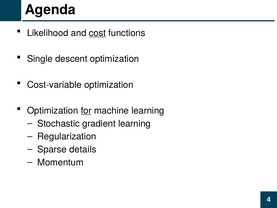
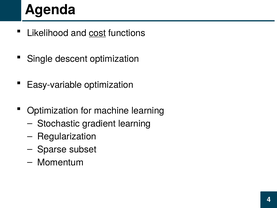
Cost-variable: Cost-variable -> Easy-variable
for underline: present -> none
details: details -> subset
